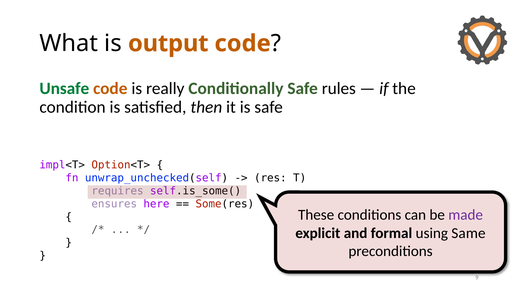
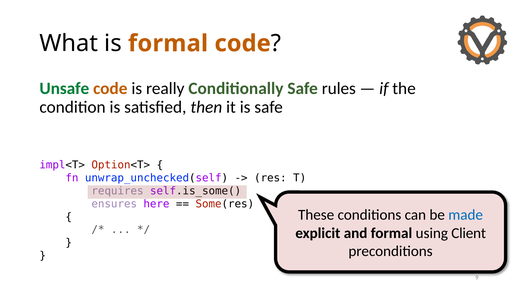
is output: output -> formal
made colour: purple -> blue
Same: Same -> Client
